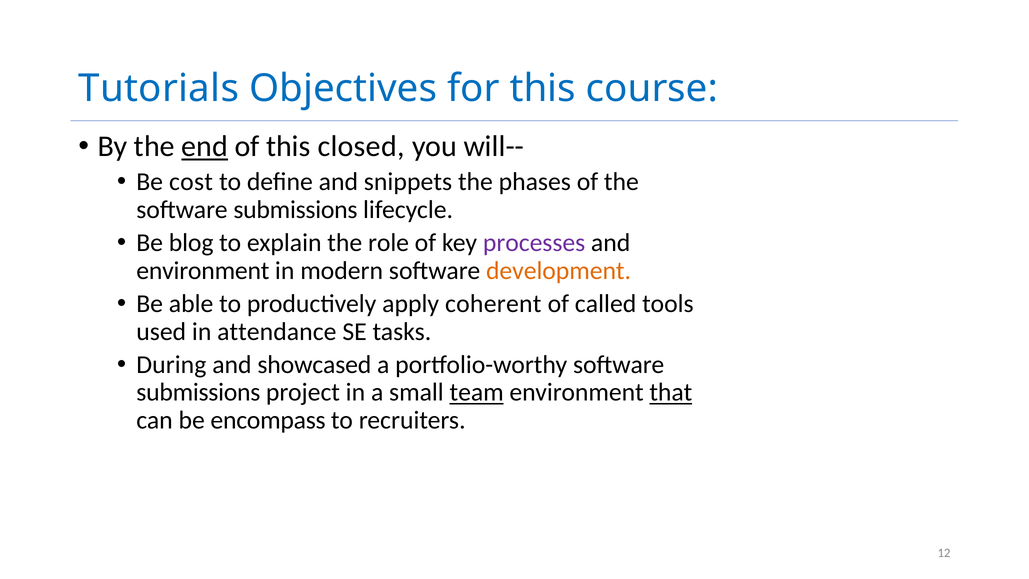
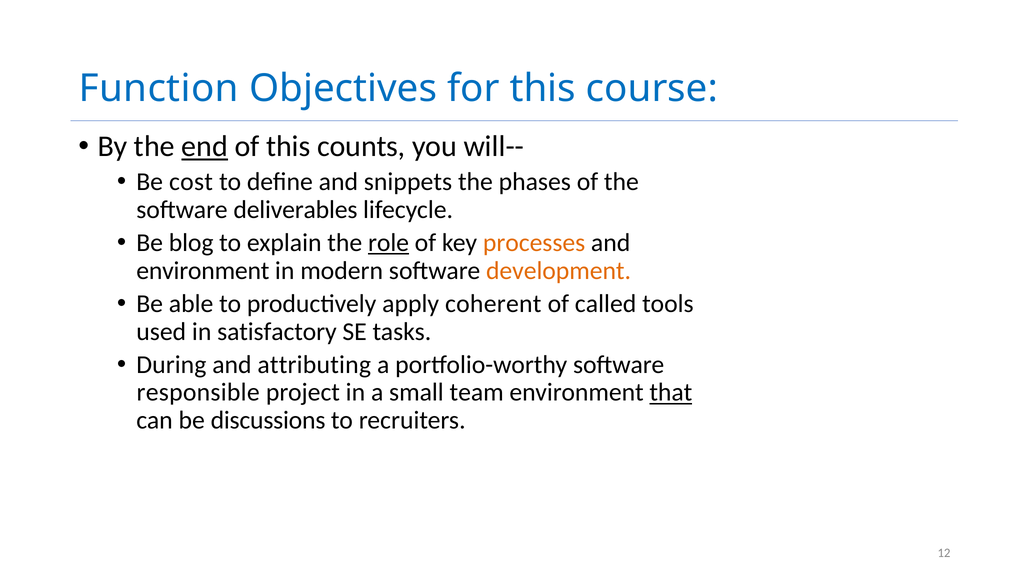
Tutorials: Tutorials -> Function
closed: closed -> counts
submissions at (295, 210): submissions -> deliverables
role underline: none -> present
processes colour: purple -> orange
attendance: attendance -> satisfactory
showcased: showcased -> attributing
submissions at (198, 392): submissions -> responsible
team underline: present -> none
encompass: encompass -> discussions
